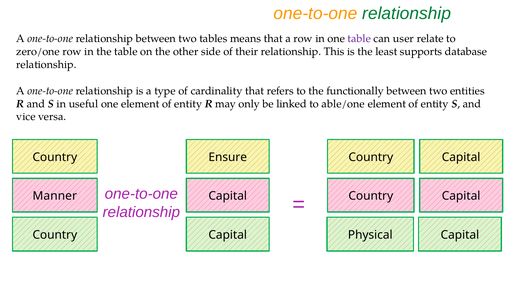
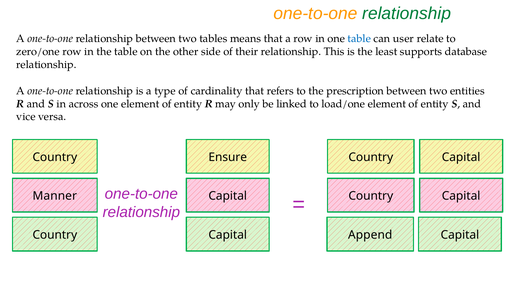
table at (359, 39) colour: purple -> blue
functionally: functionally -> prescription
useful: useful -> across
able/one: able/one -> load/one
Physical: Physical -> Append
